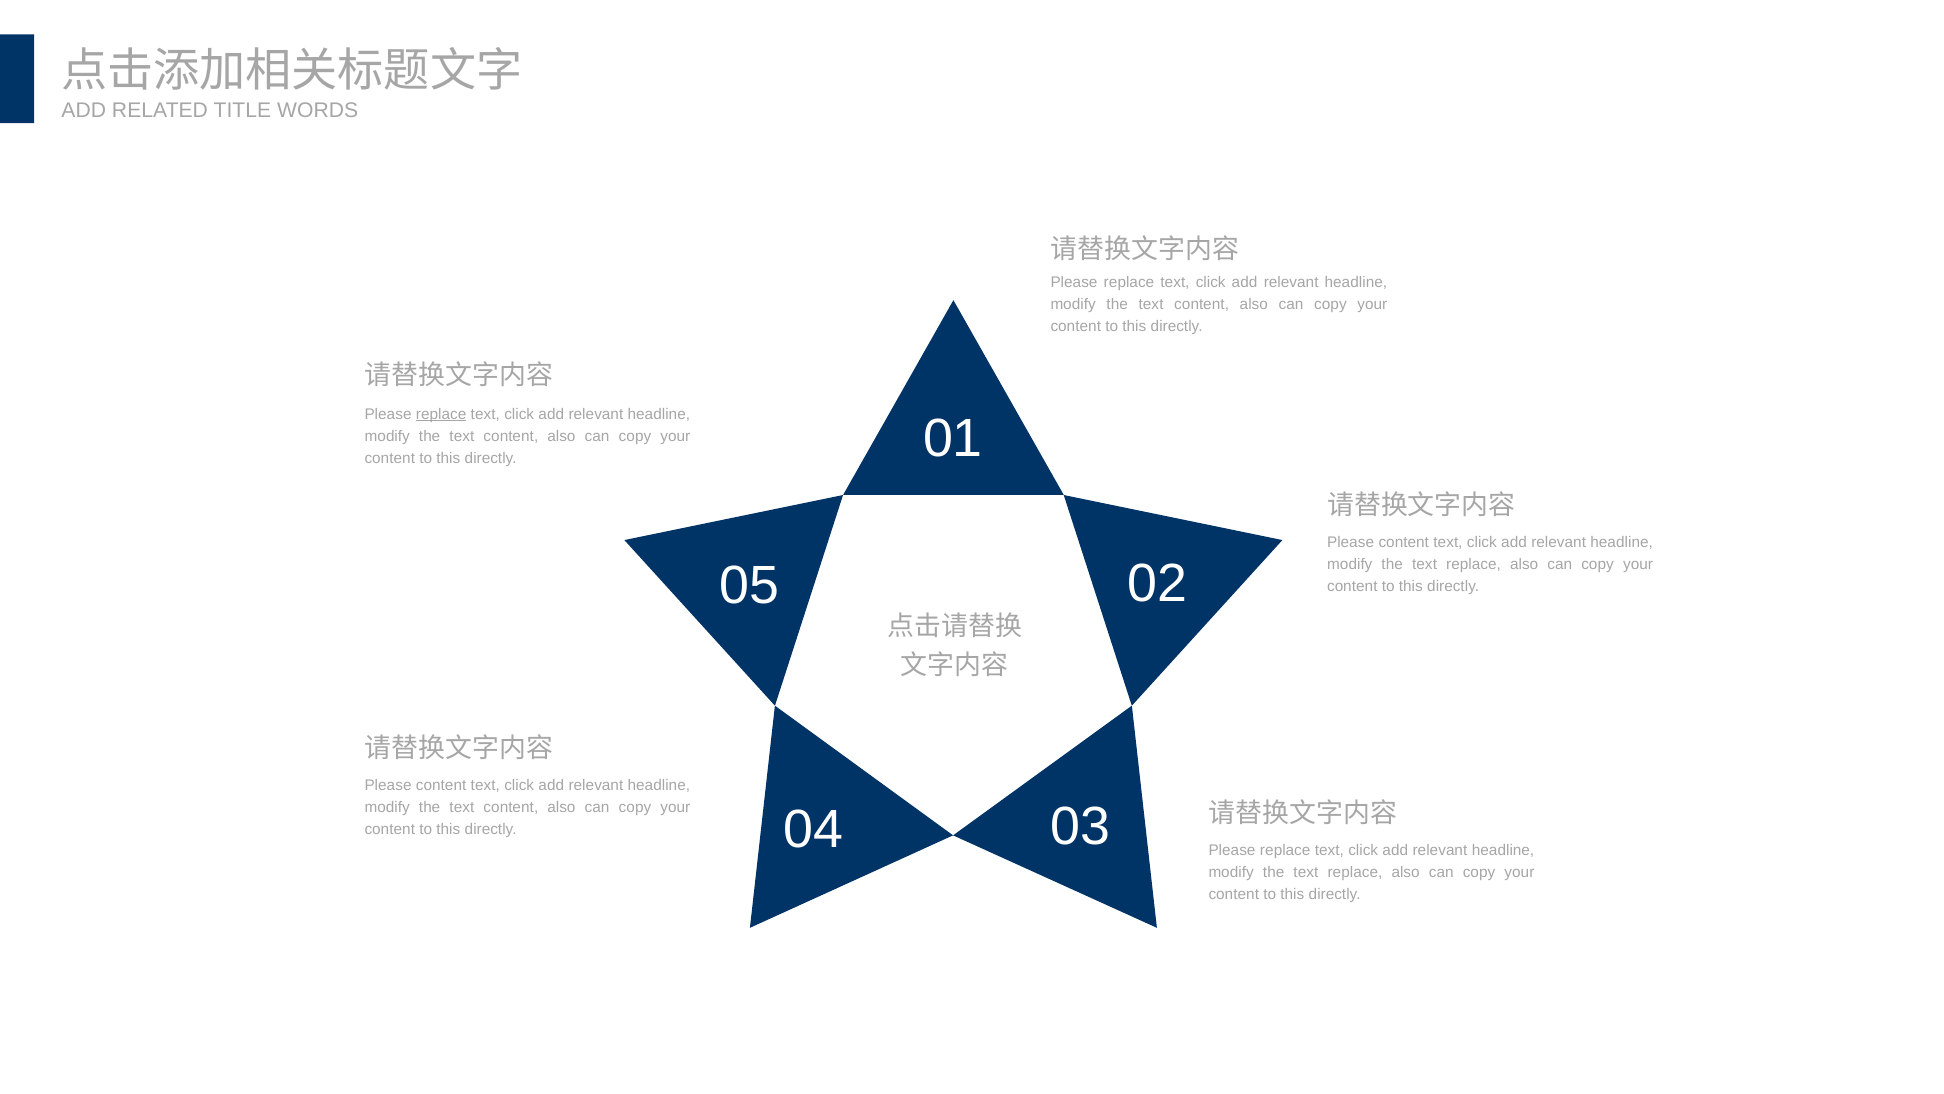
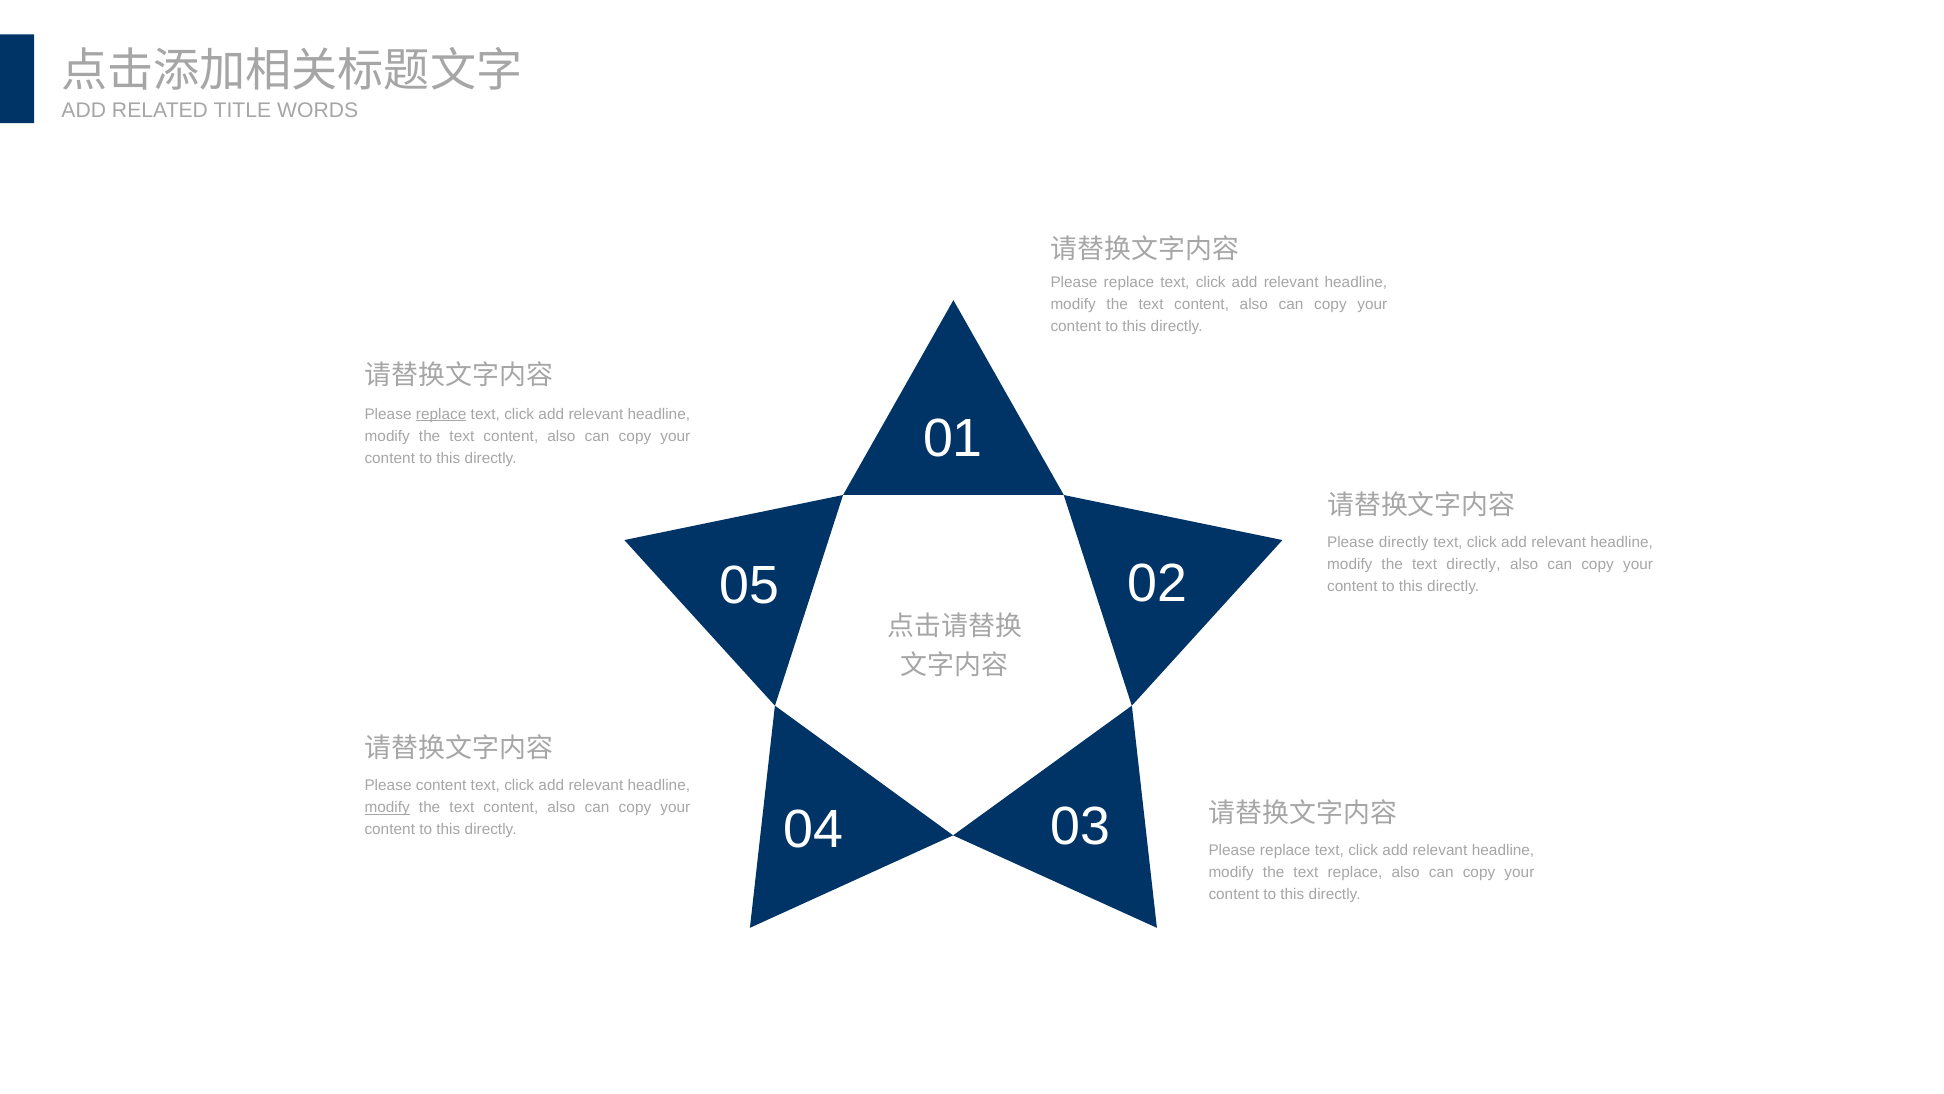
content at (1404, 542): content -> directly
replace at (1474, 564): replace -> directly
modify at (387, 807) underline: none -> present
